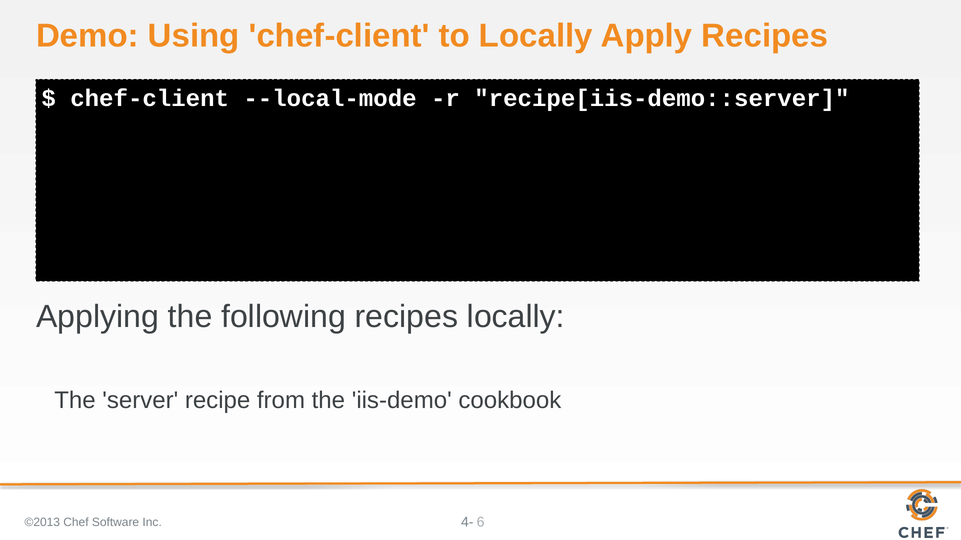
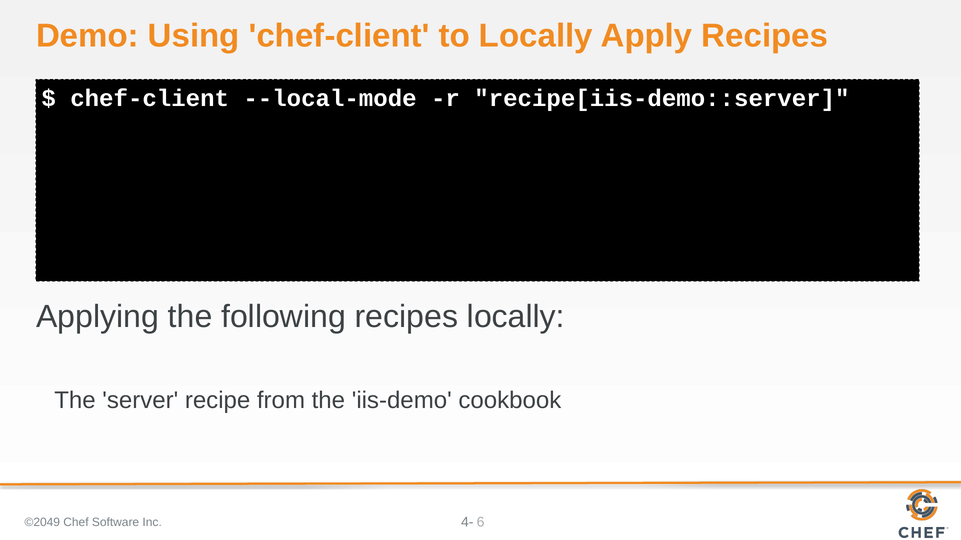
©2013: ©2013 -> ©2049
